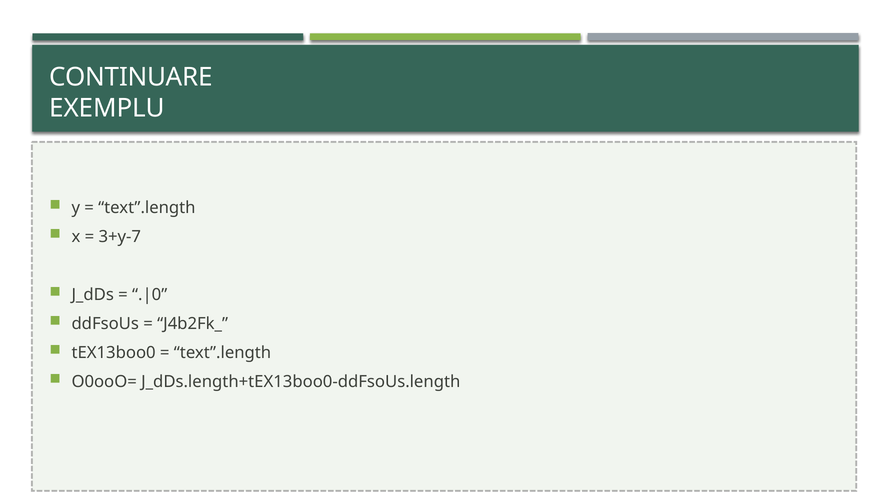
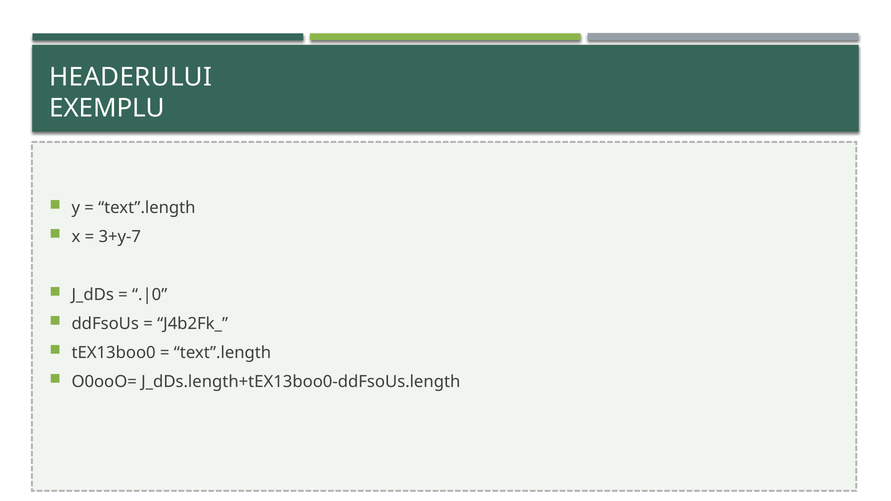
CONTINUARE: CONTINUARE -> HEADERULUI
